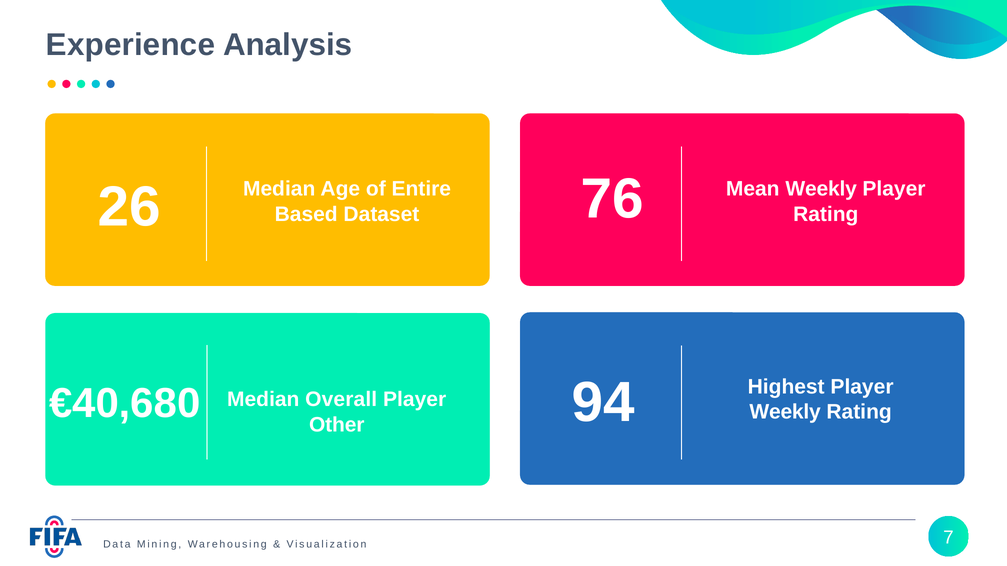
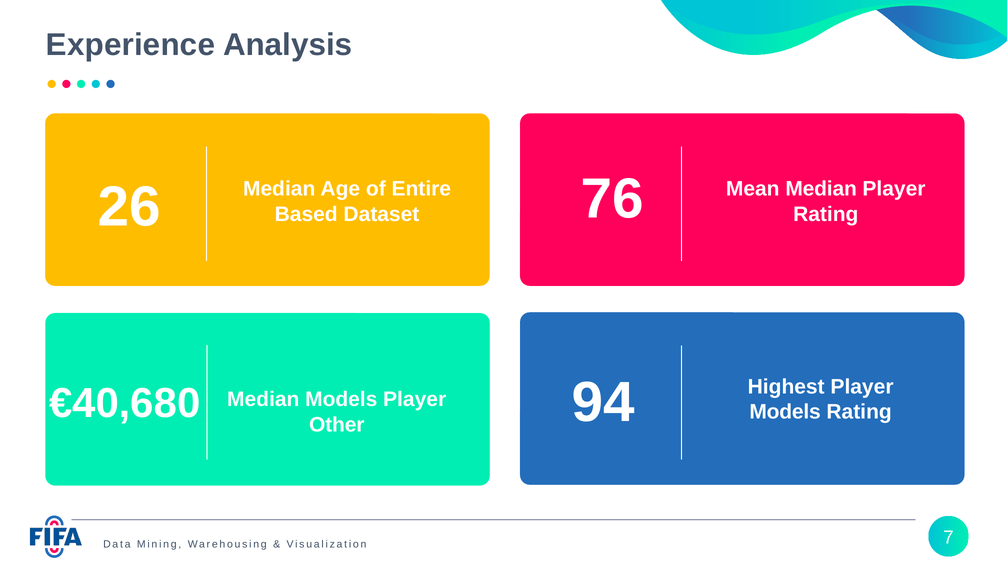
Mean Weekly: Weekly -> Median
Median Overall: Overall -> Models
Weekly at (785, 412): Weekly -> Models
